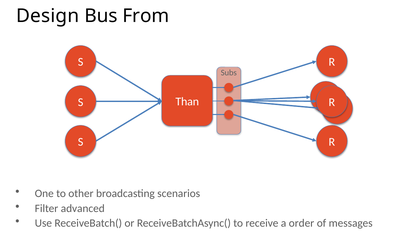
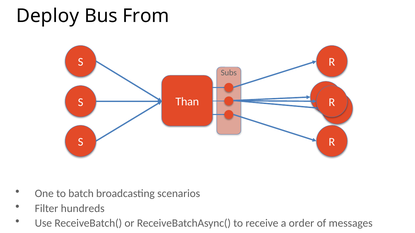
Design: Design -> Deploy
other: other -> batch
advanced: advanced -> hundreds
